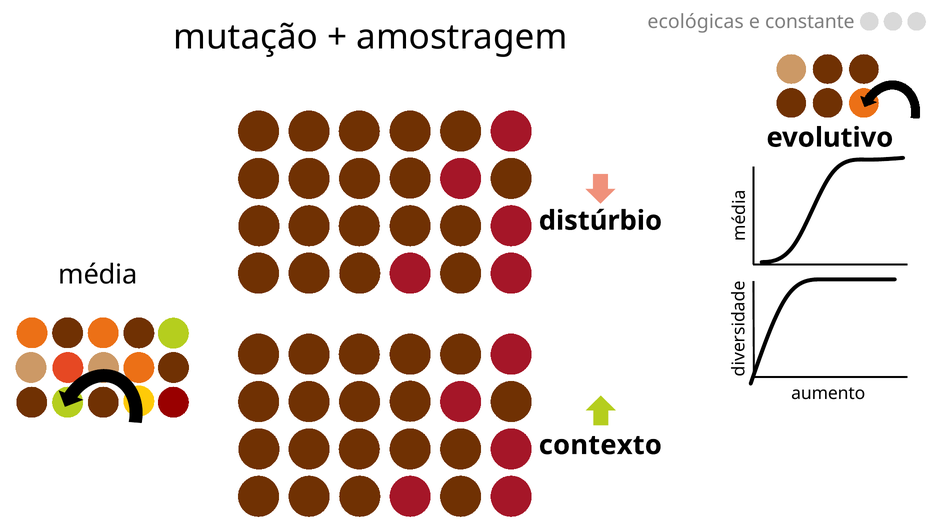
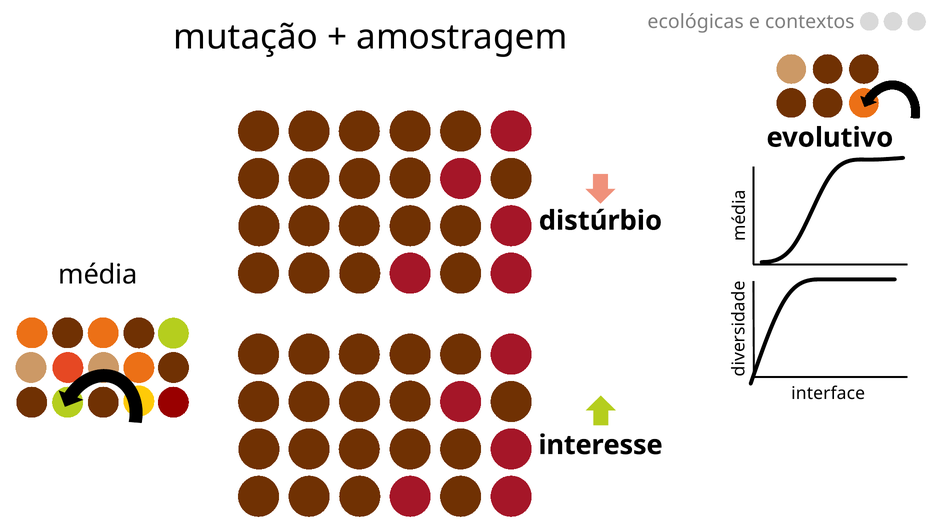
constante: constante -> contextos
aumento: aumento -> interface
contexto: contexto -> interesse
